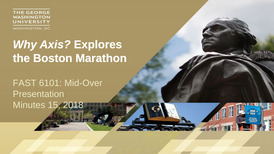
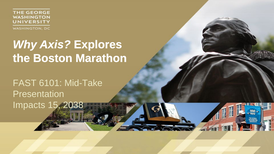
Mid-Over: Mid-Over -> Mid-Take
Minutes: Minutes -> Impacts
2018: 2018 -> 2038
